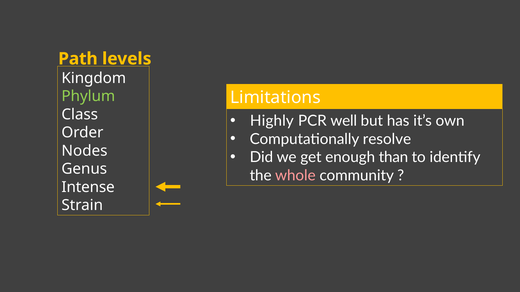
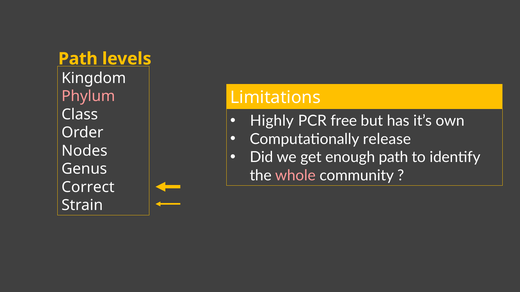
Phylum colour: light green -> pink
well: well -> free
resolve: resolve -> release
enough than: than -> path
Intense: Intense -> Correct
